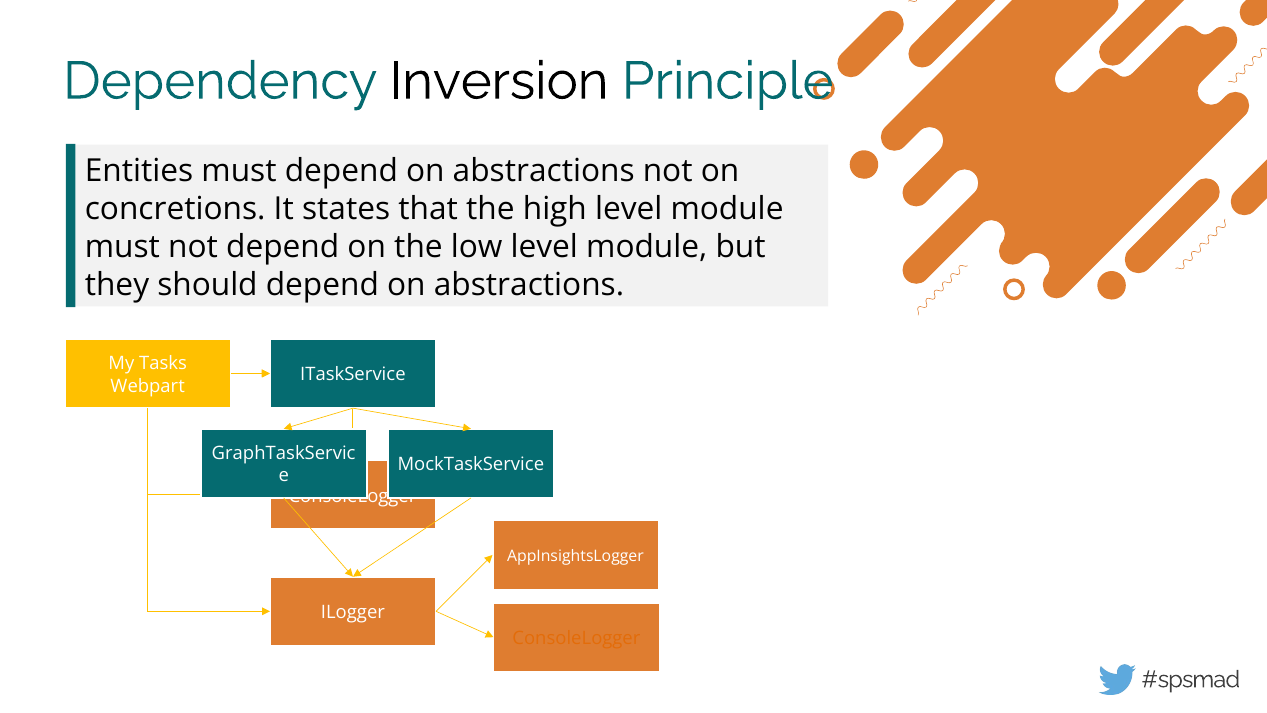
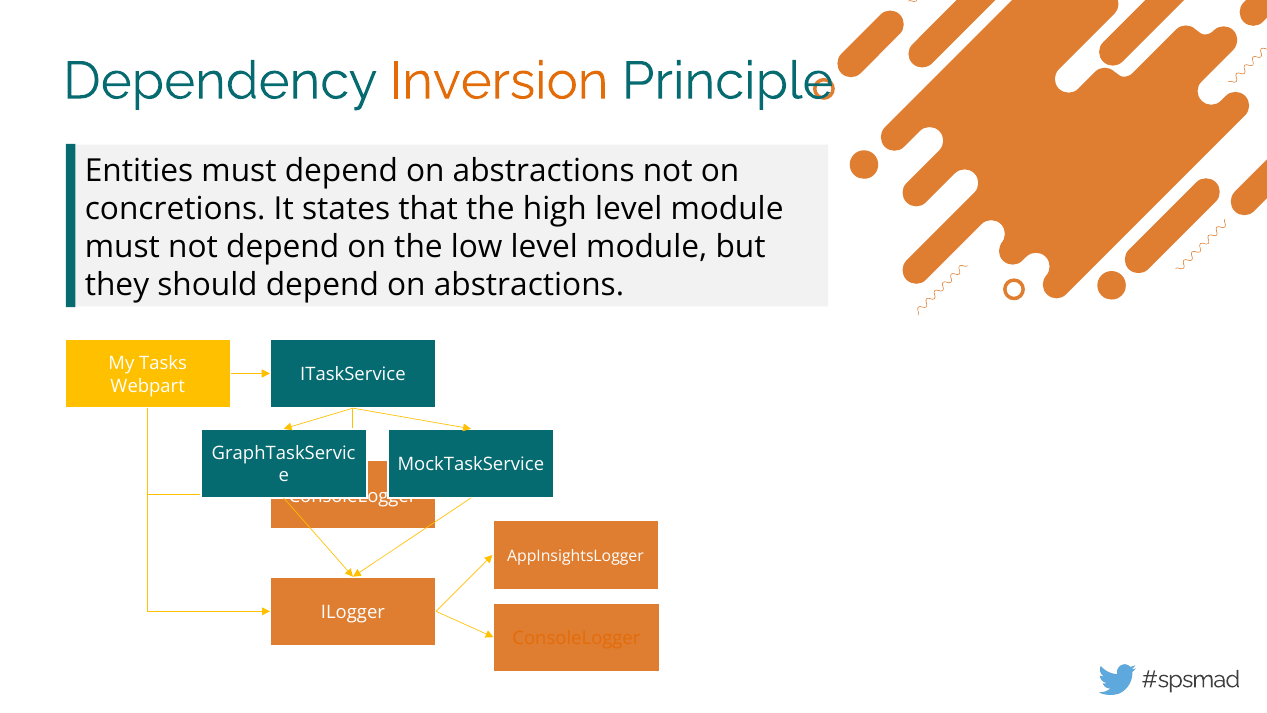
Inversion colour: black -> orange
